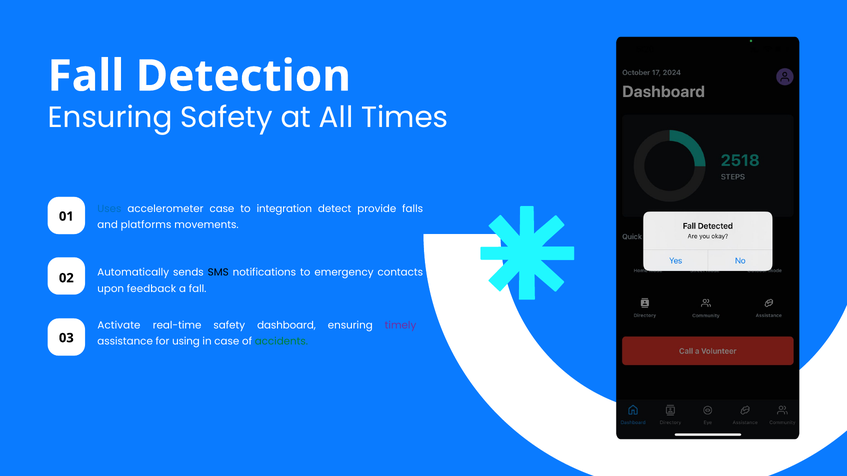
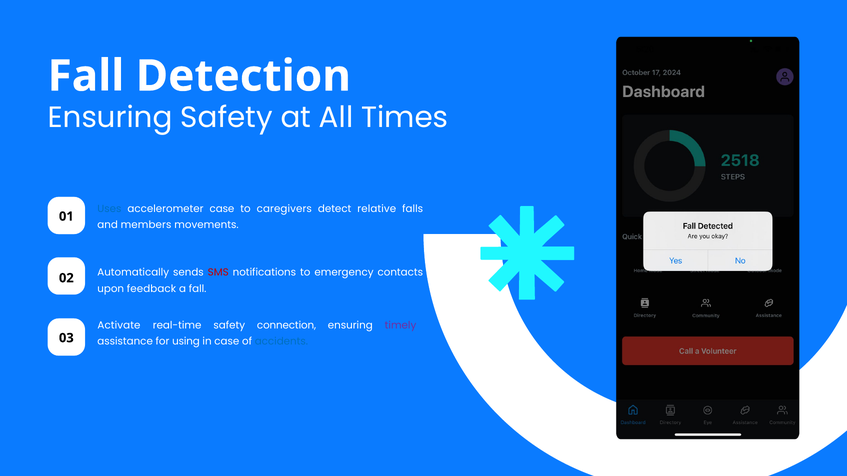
integration: integration -> caregivers
provide: provide -> relative
platforms: platforms -> members
SMS colour: black -> red
dashboard: dashboard -> connection
accidents colour: green -> blue
